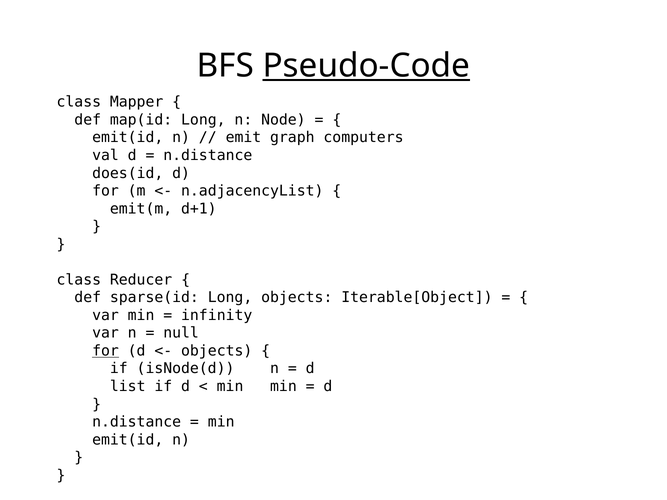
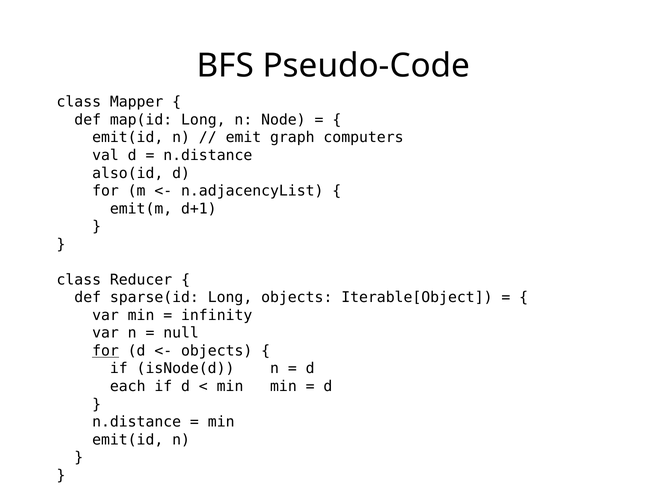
Pseudo-Code underline: present -> none
does(id: does(id -> also(id
list: list -> each
